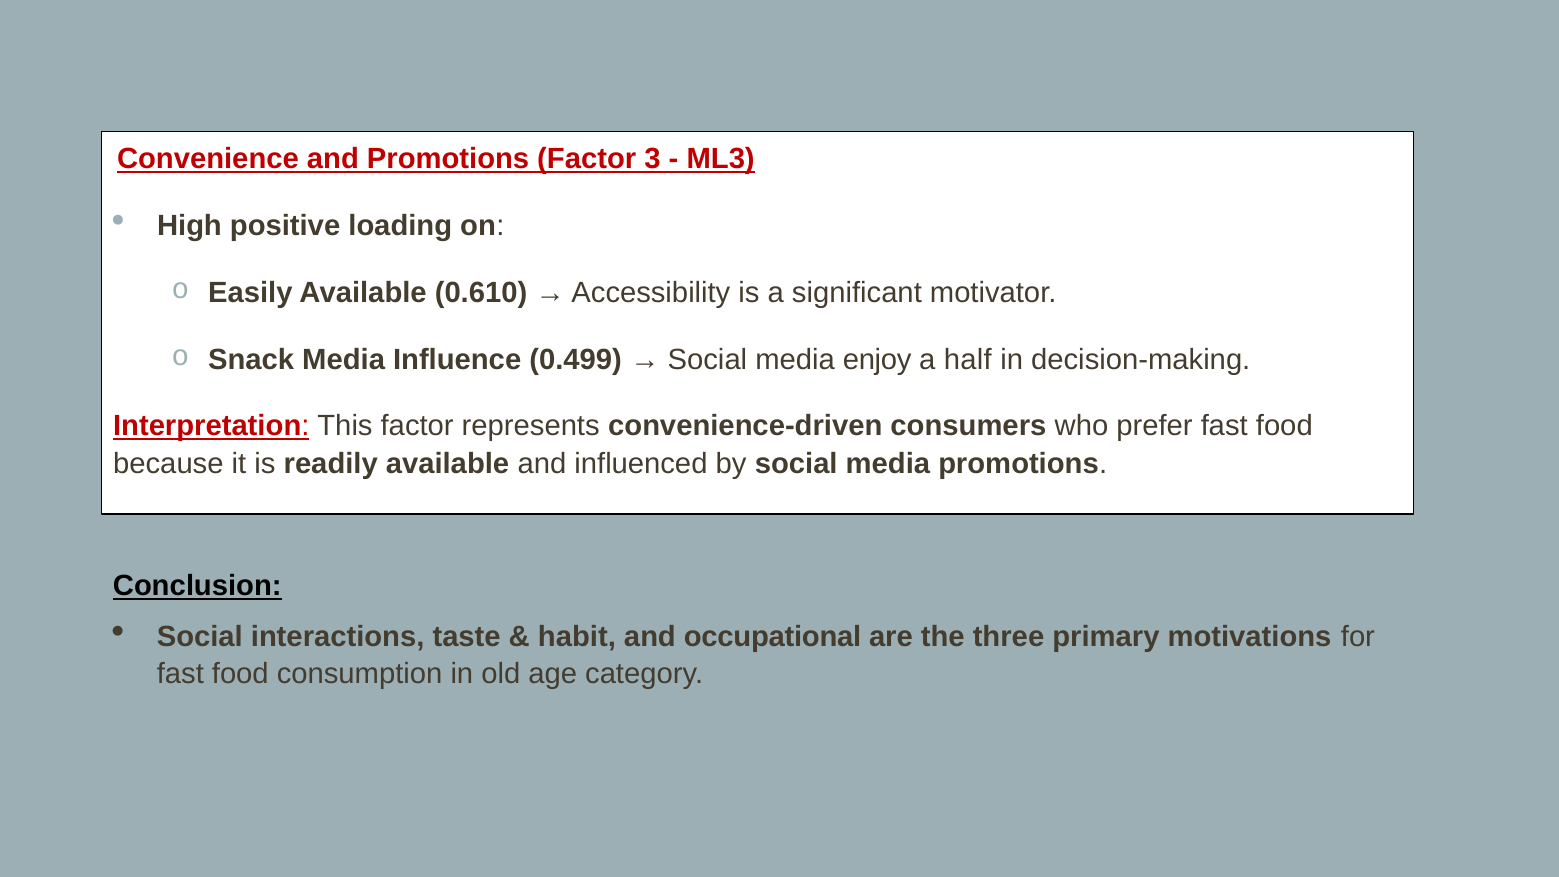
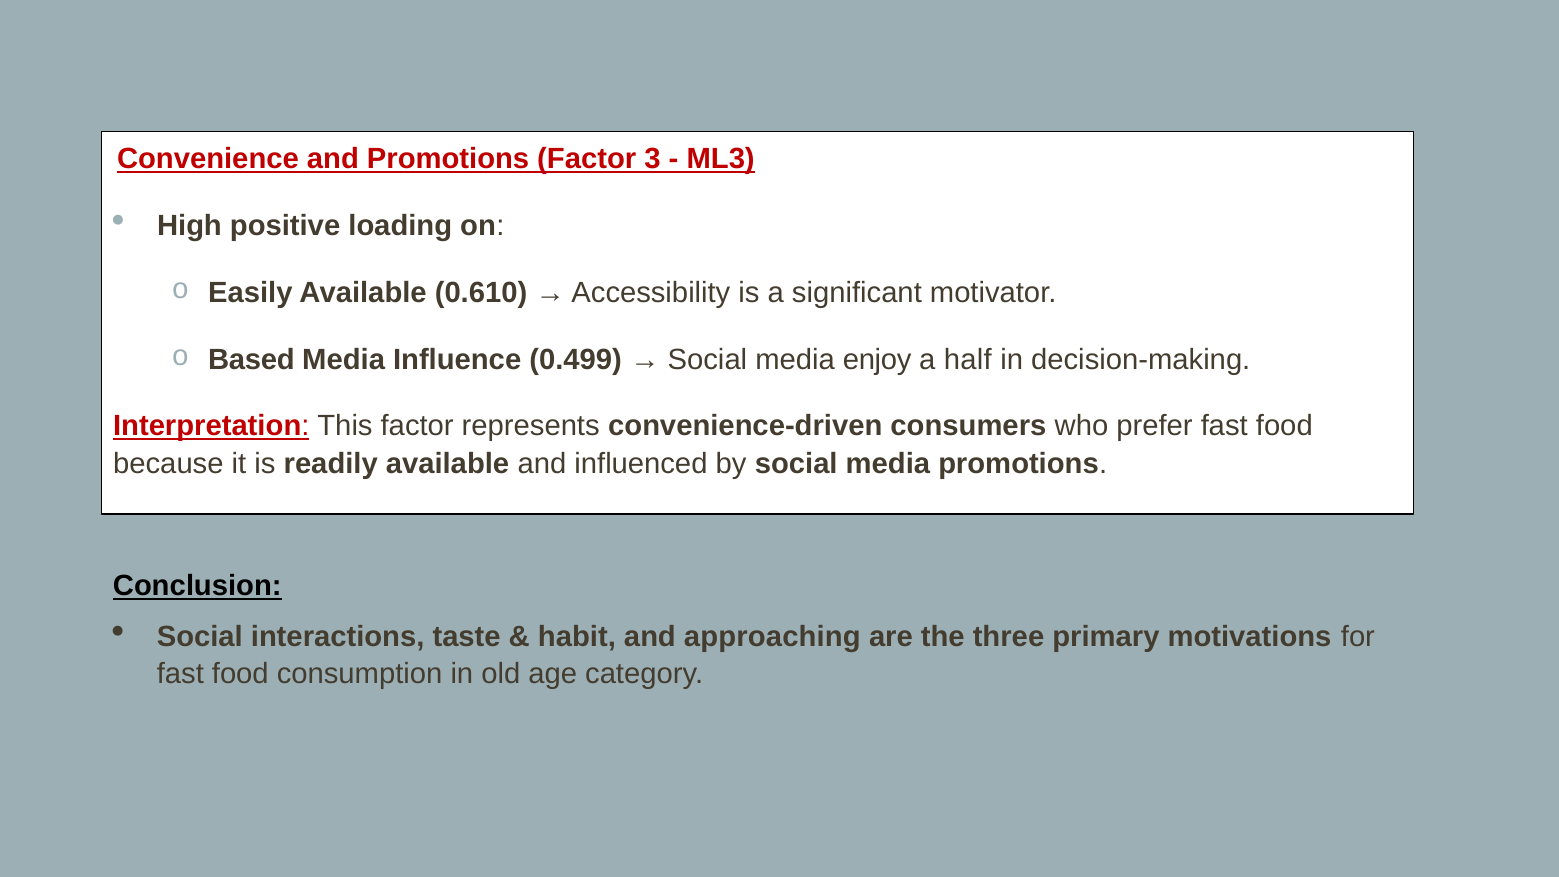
Snack: Snack -> Based
occupational: occupational -> approaching
